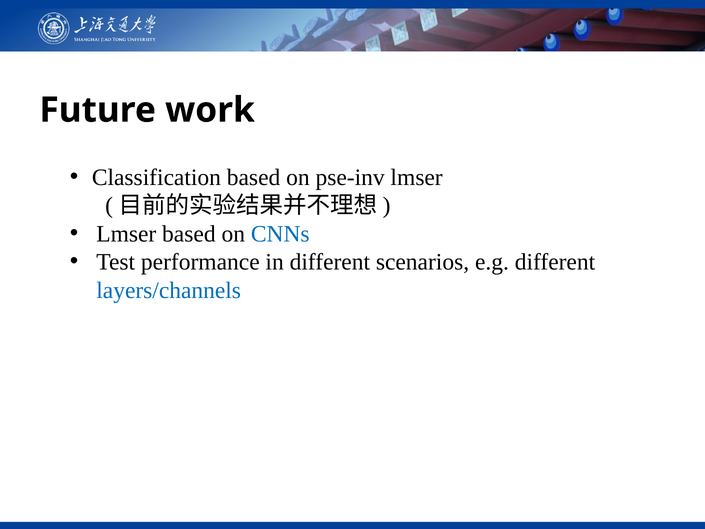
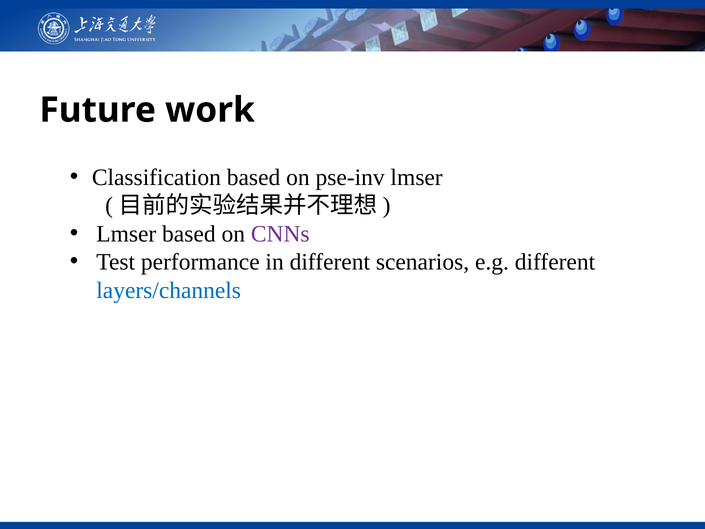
CNNs colour: blue -> purple
